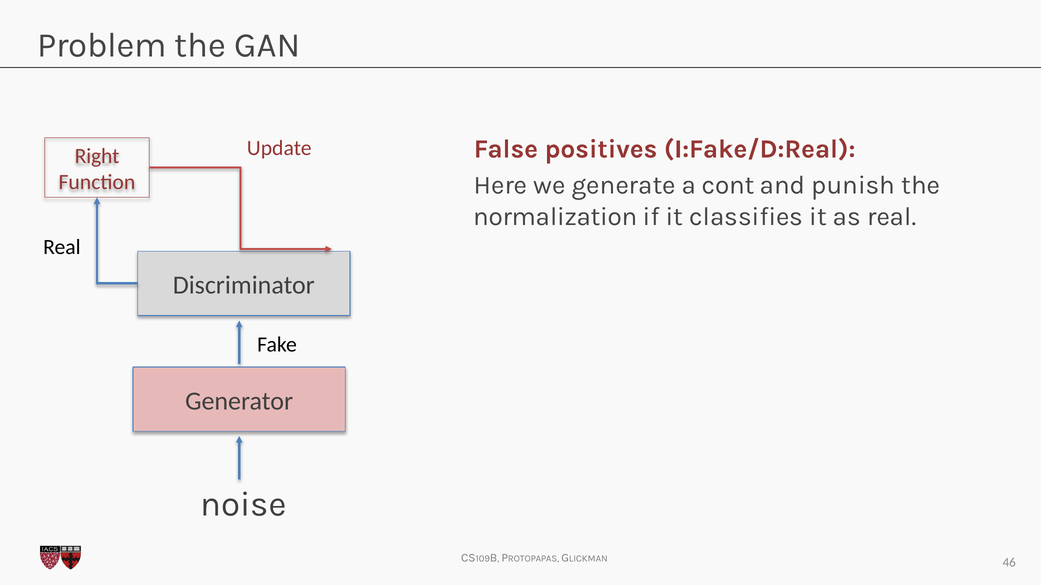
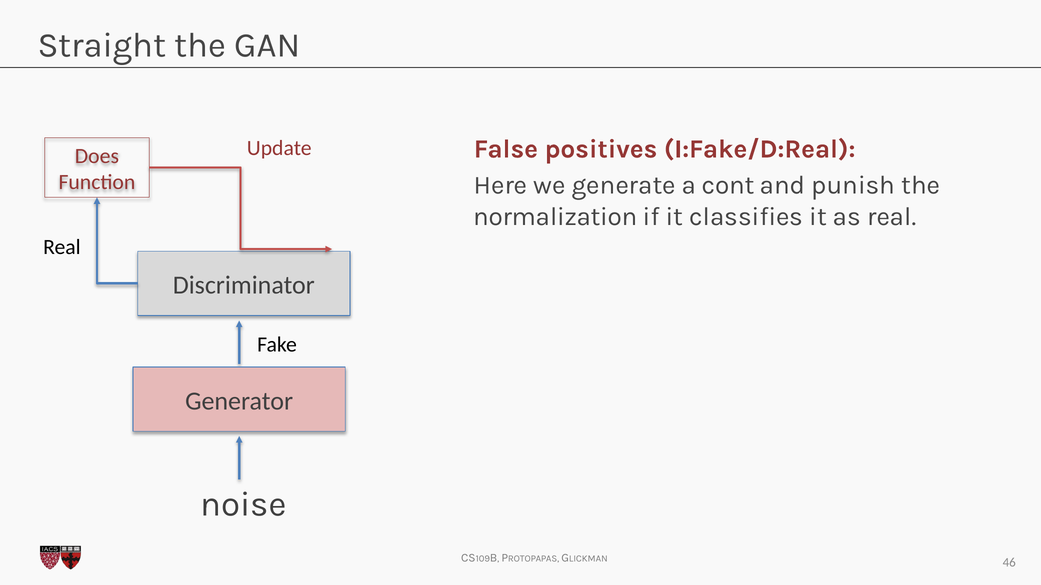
Problem: Problem -> Straight
Right: Right -> Does
